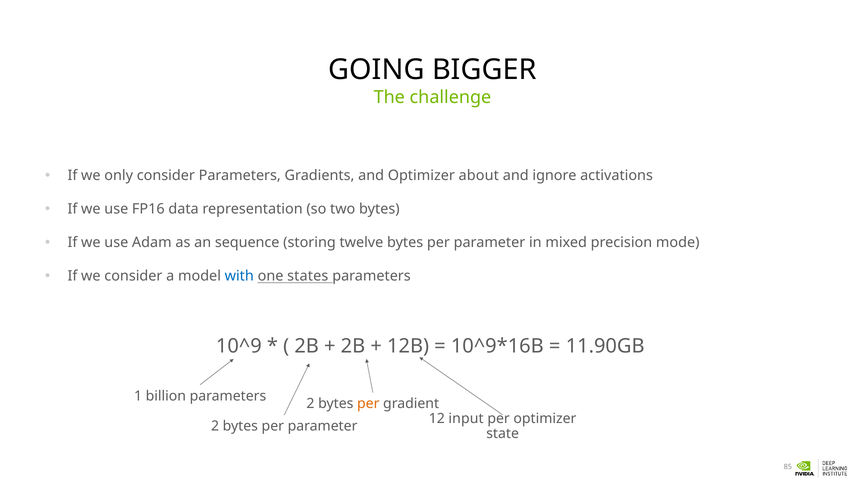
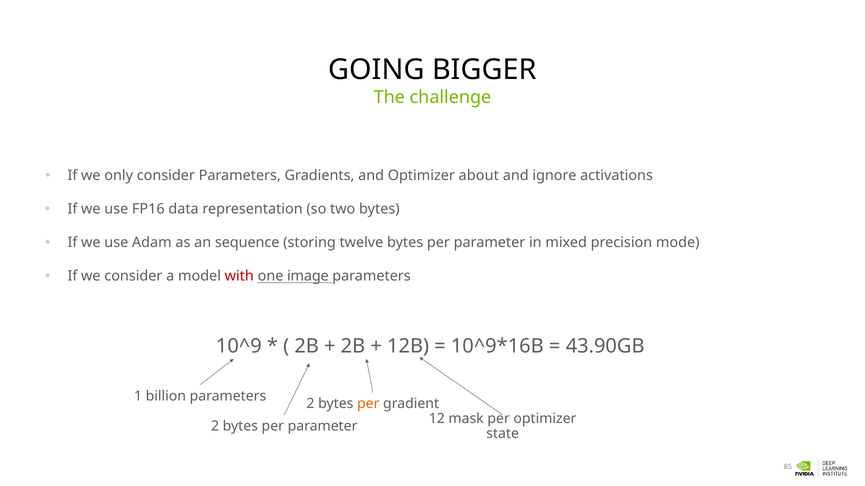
with colour: blue -> red
states: states -> image
11.90GB: 11.90GB -> 43.90GB
input: input -> mask
